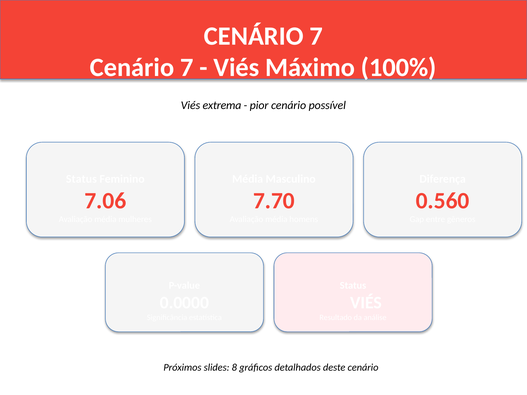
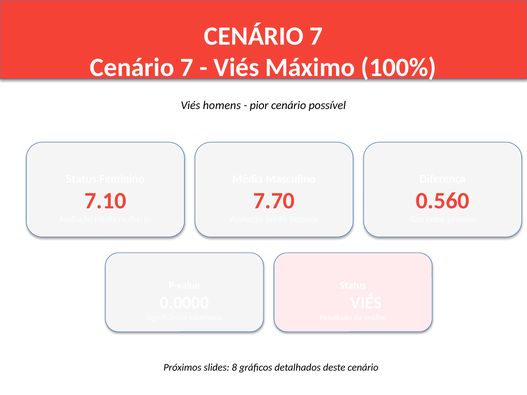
Viés extrema: extrema -> homens
7.06: 7.06 -> 7.10
